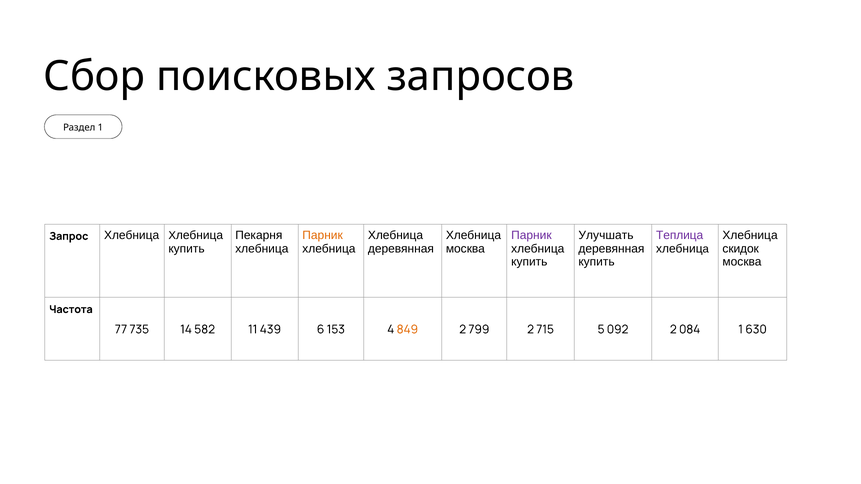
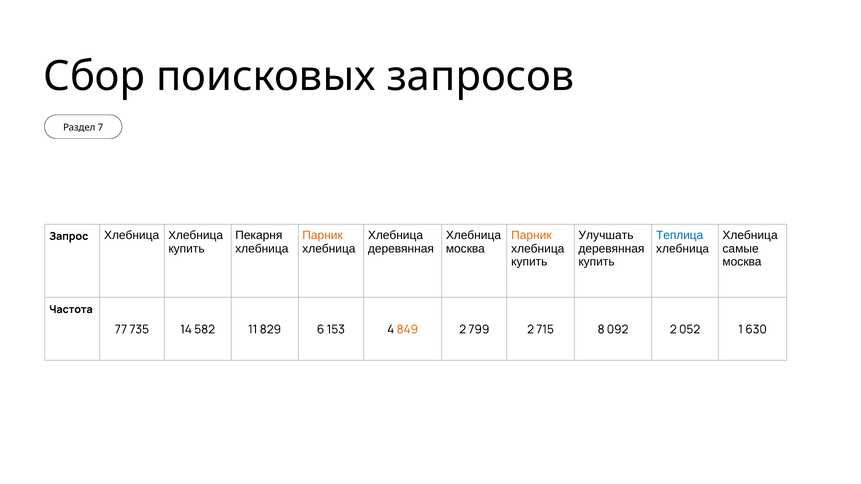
Раздел 1: 1 -> 7
Парник at (531, 235) colour: purple -> orange
Теплица colour: purple -> blue
скидок: скидок -> самые
439: 439 -> 829
5: 5 -> 8
084: 084 -> 052
